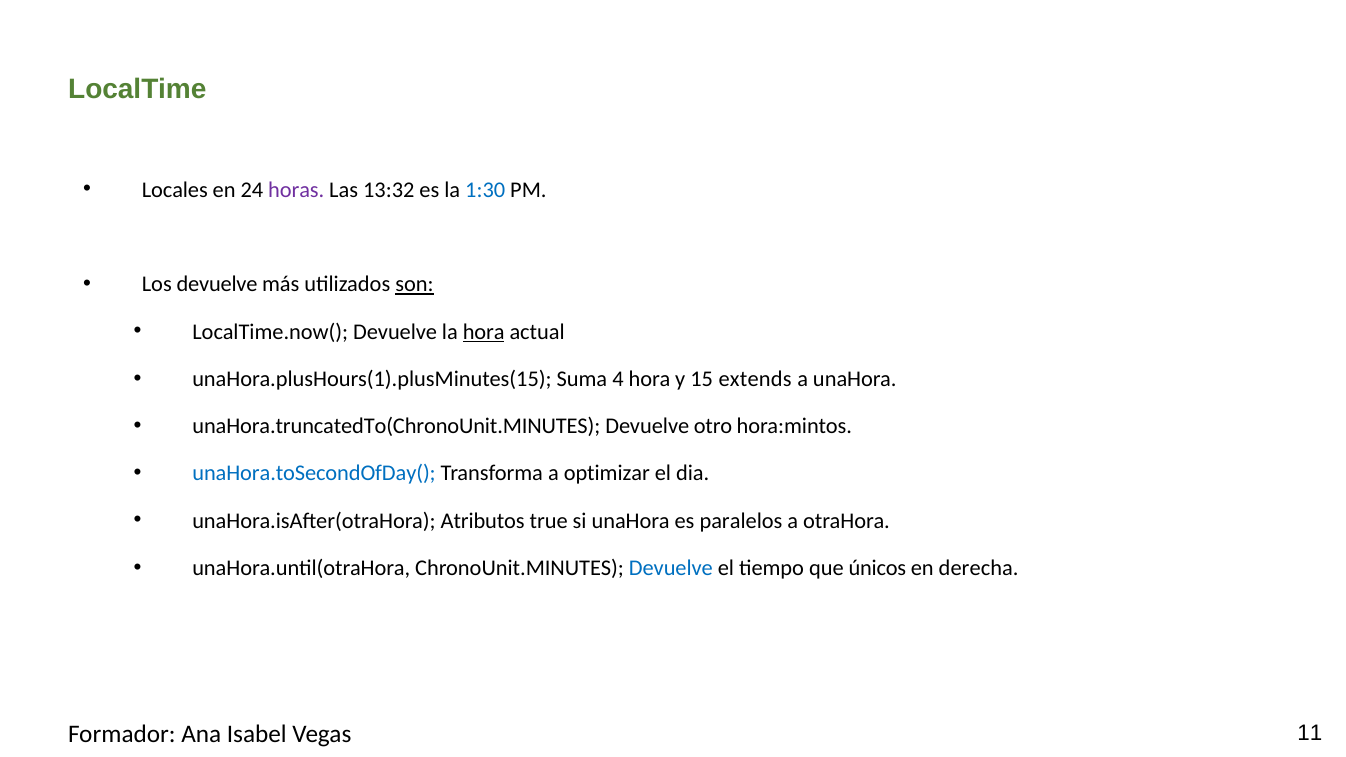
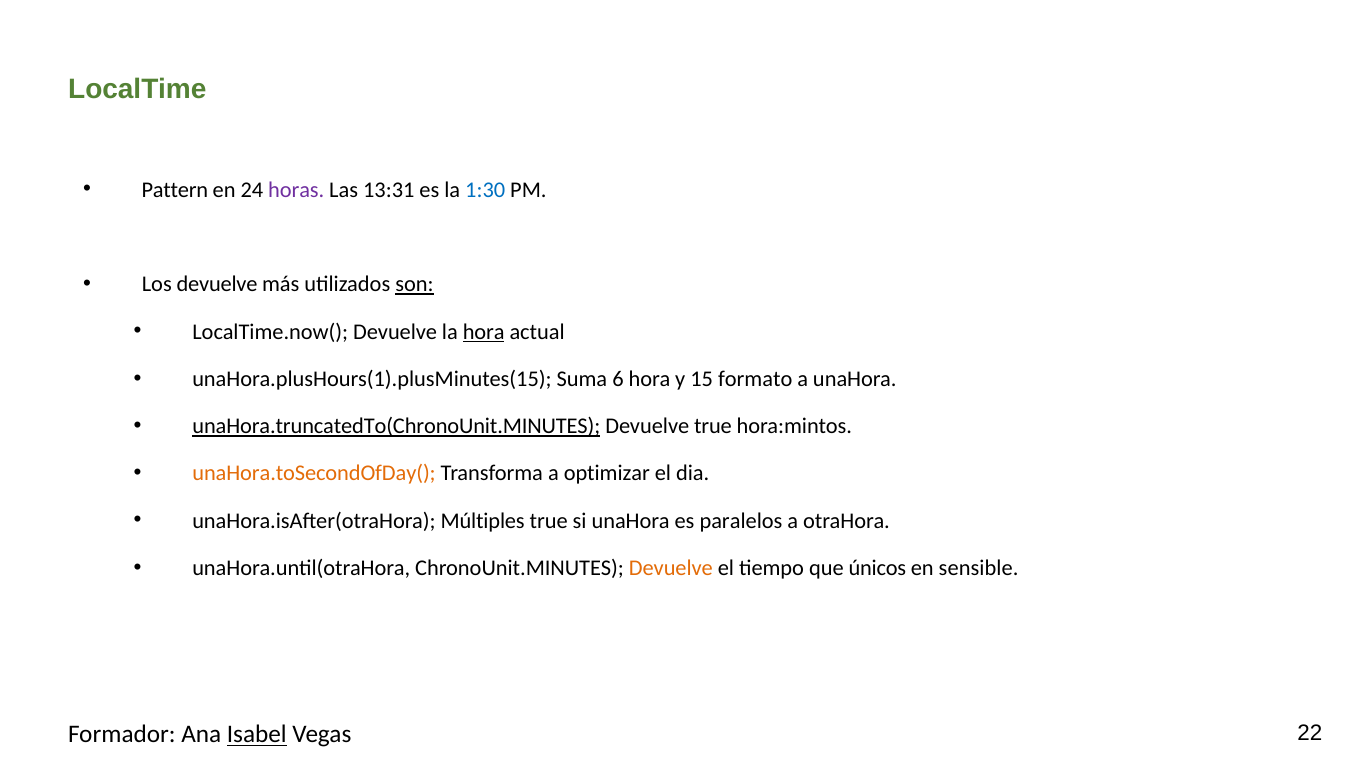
Locales: Locales -> Pattern
13:32: 13:32 -> 13:31
4: 4 -> 6
extends: extends -> formato
unaHora.truncatedTo(ChronoUnit.MINUTES underline: none -> present
Devuelve otro: otro -> true
unaHora.toSecondOfDay( colour: blue -> orange
Atributos: Atributos -> Múltiples
Devuelve at (671, 568) colour: blue -> orange
derecha: derecha -> sensible
Isabel underline: none -> present
11: 11 -> 22
